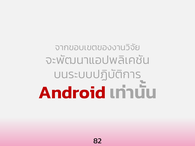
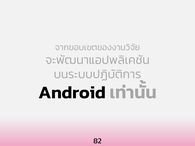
Android colour: red -> black
